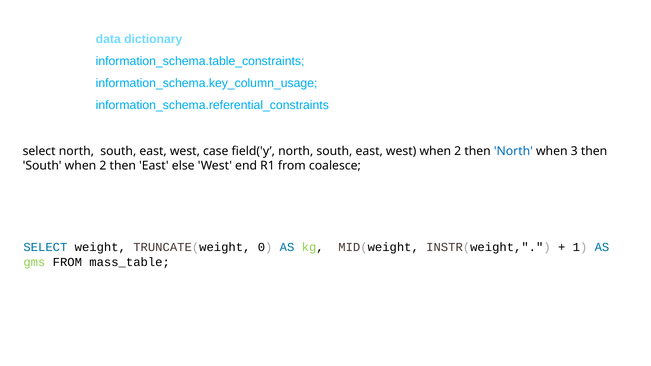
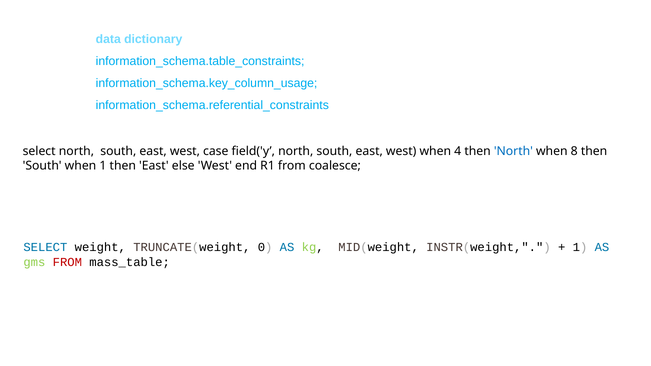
west when 2: 2 -> 4
3: 3 -> 8
South when 2: 2 -> 1
FROM at (67, 262) colour: black -> red
